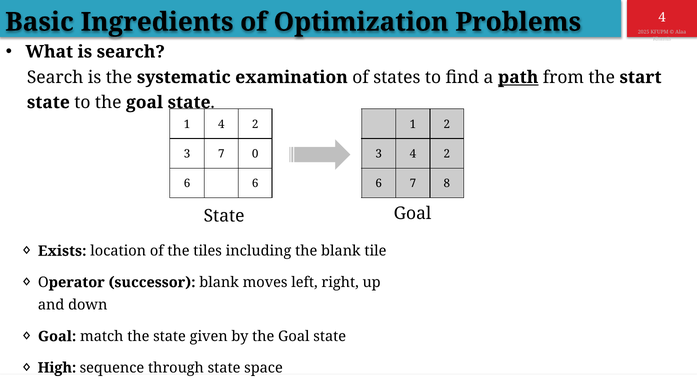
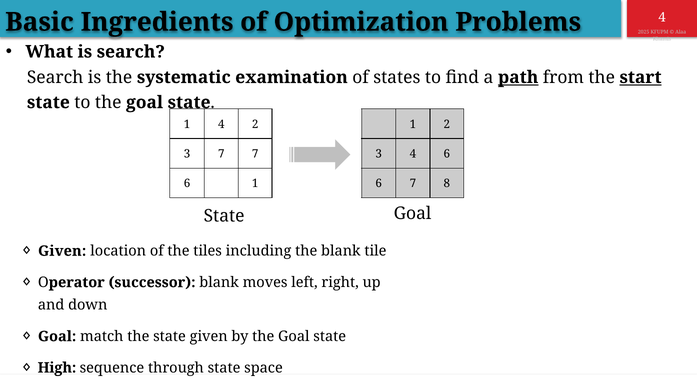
start underline: none -> present
7 0: 0 -> 7
3 4 2: 2 -> 6
6 6: 6 -> 1
Exists at (62, 251): Exists -> Given
